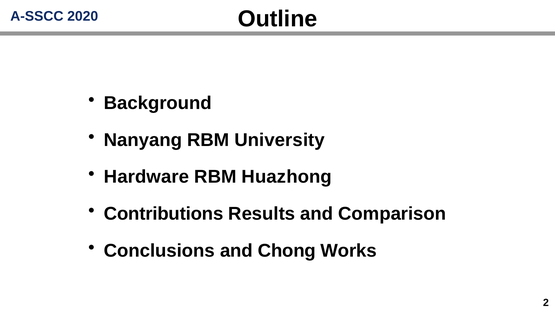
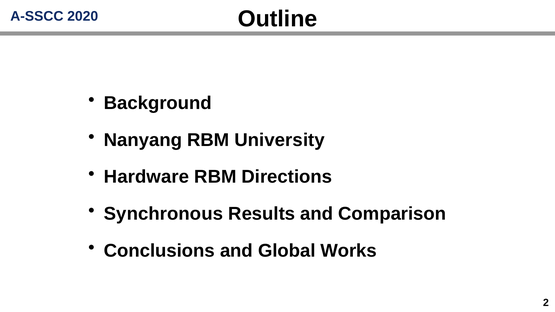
Huazhong: Huazhong -> Directions
Contributions: Contributions -> Synchronous
Chong: Chong -> Global
